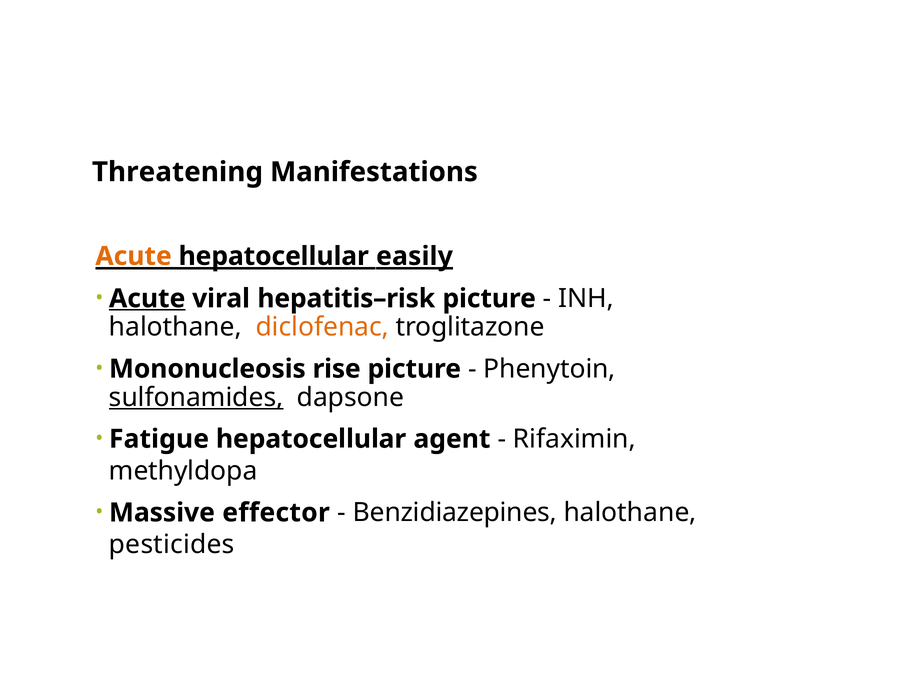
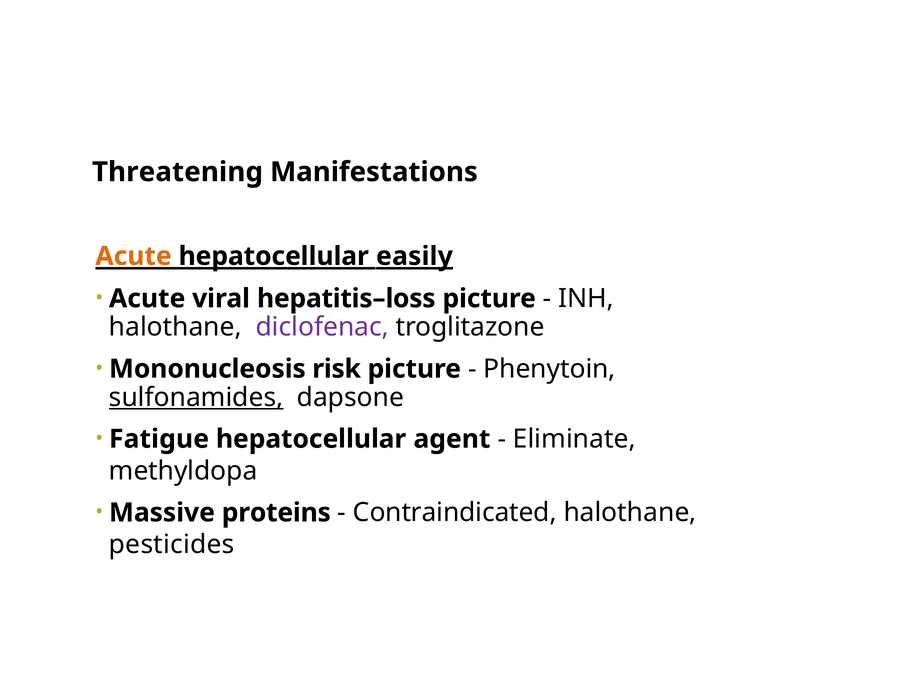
Acute at (147, 299) underline: present -> none
hepatitis–risk: hepatitis–risk -> hepatitis–loss
diclofenac colour: orange -> purple
rise: rise -> risk
Rifaximin: Rifaximin -> Eliminate
effector: effector -> proteins
Benzidiazepines: Benzidiazepines -> Contraindicated
